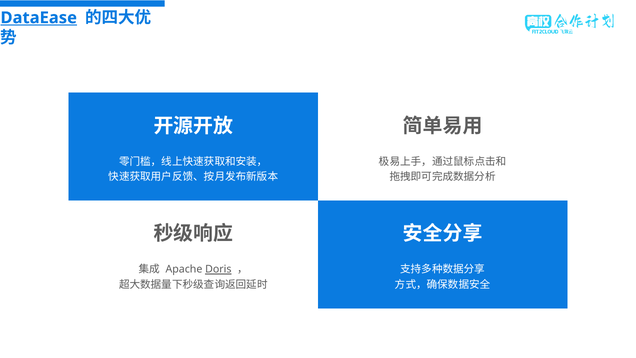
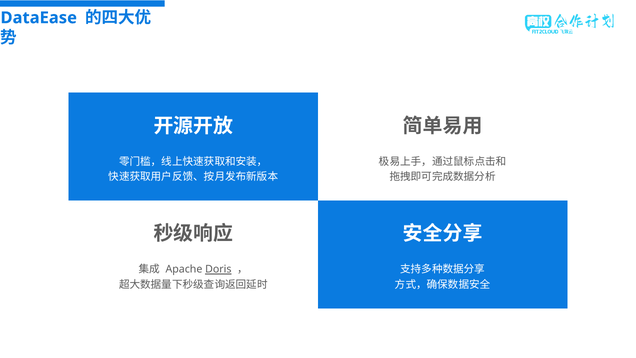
DataEase underline: present -> none
